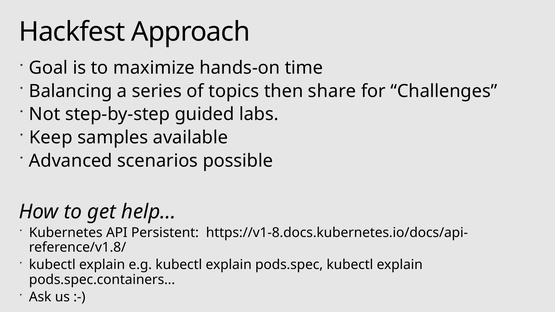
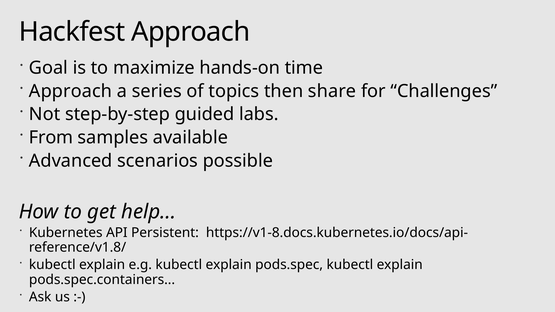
Balancing at (71, 91): Balancing -> Approach
Keep: Keep -> From
